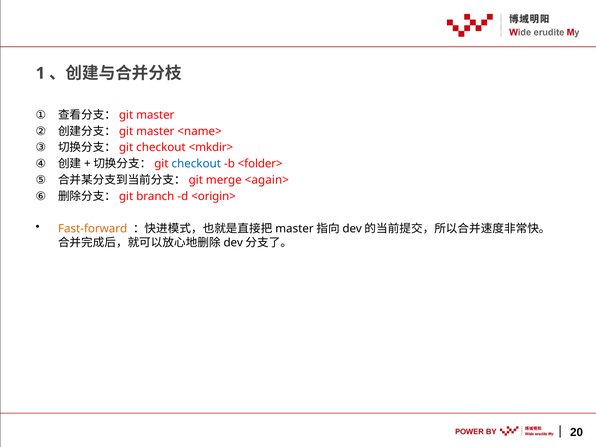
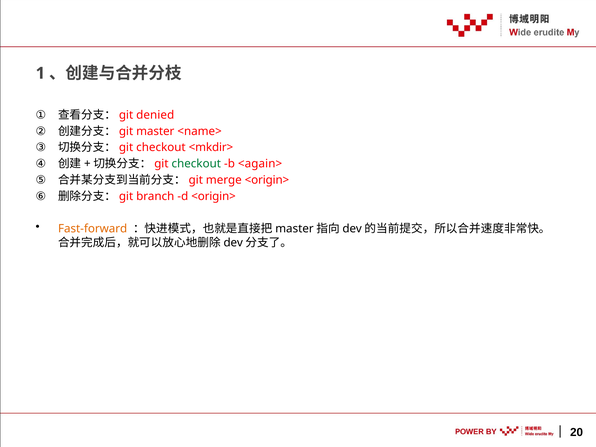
master at (155, 115): master -> denied
checkout at (196, 164) colour: blue -> green
<folder>: <folder> -> <again>
merge <again>: <again> -> <origin>
